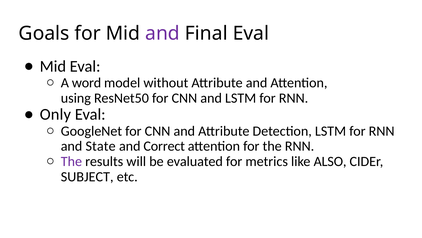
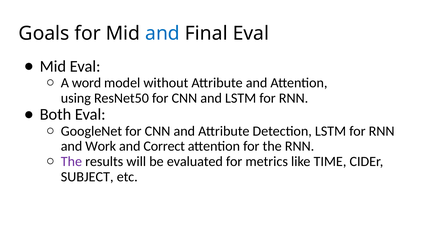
and at (163, 33) colour: purple -> blue
Only: Only -> Both
State: State -> Work
ALSO: ALSO -> TIME
